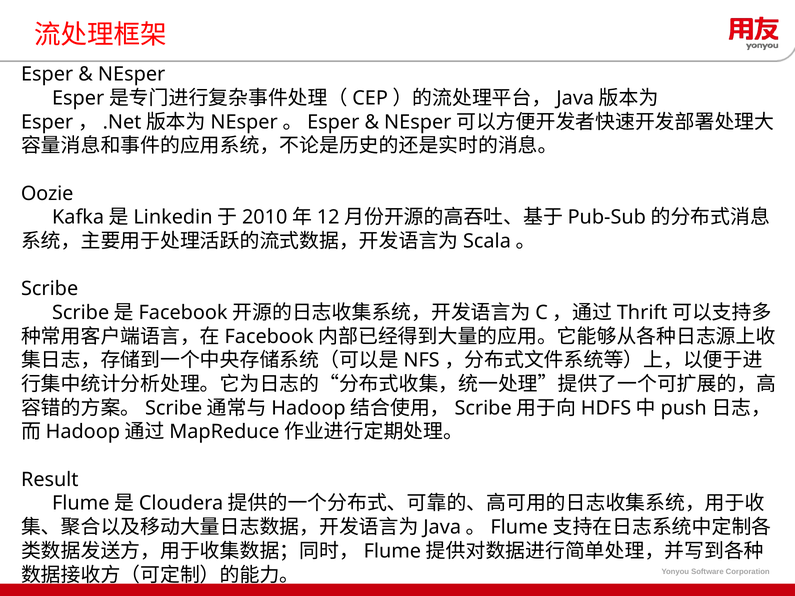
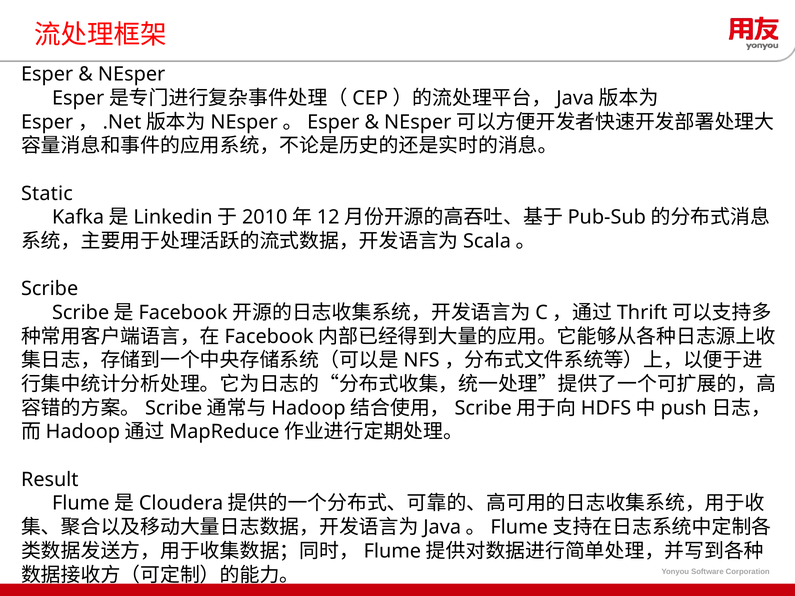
Oozie: Oozie -> Static
